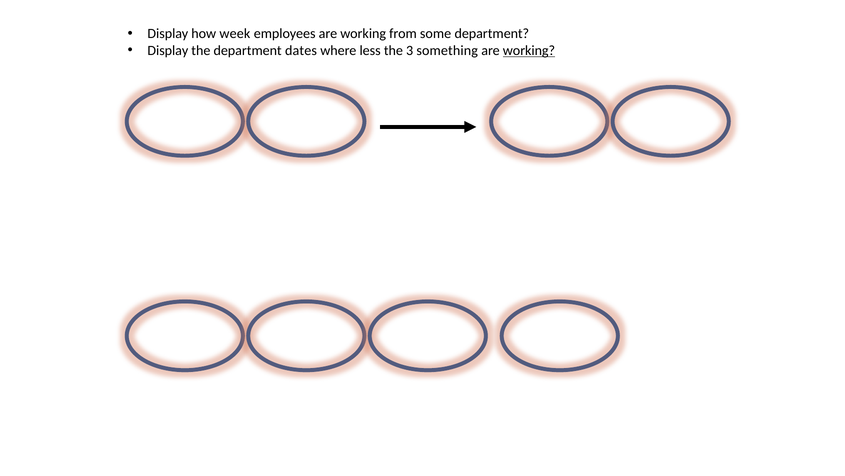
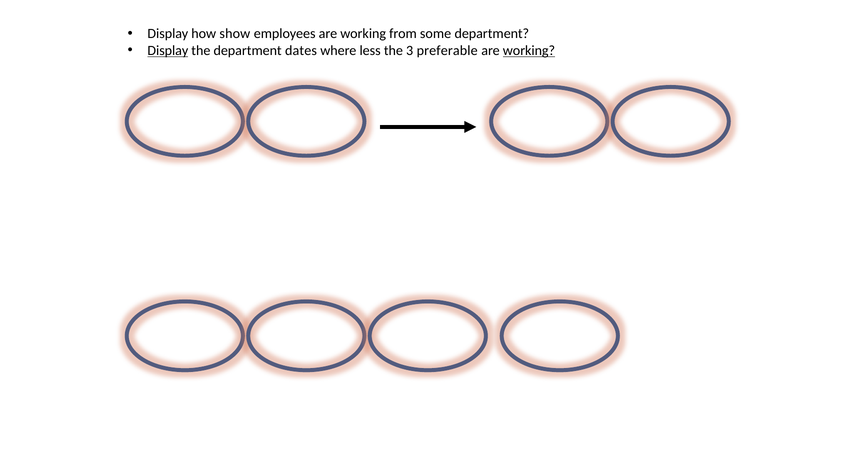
week: week -> show
Display at (168, 51) underline: none -> present
something: something -> preferable
